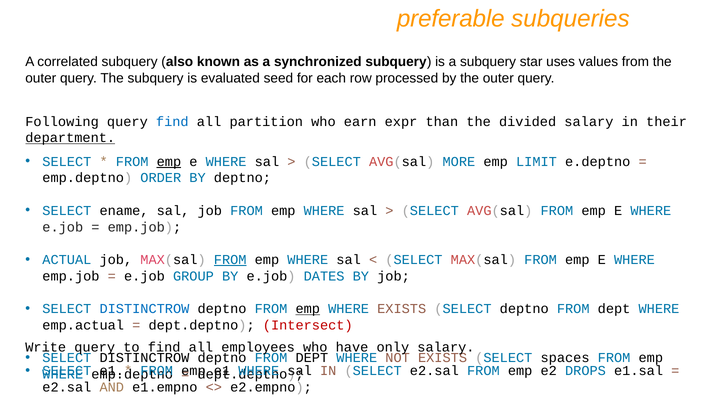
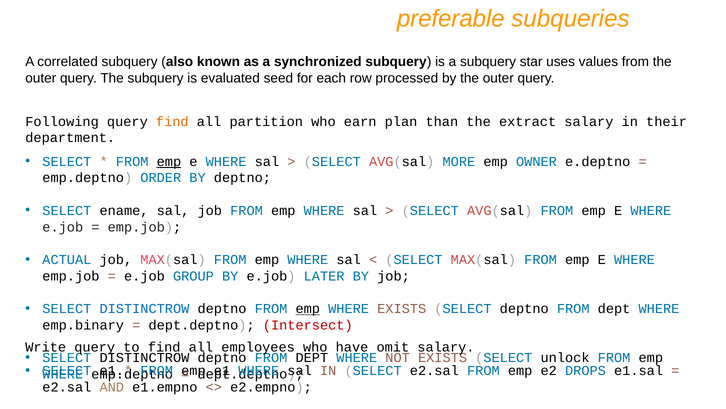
find at (172, 121) colour: blue -> orange
expr: expr -> plan
divided: divided -> extract
department underline: present -> none
LIMIT: LIMIT -> OWNER
FROM at (230, 259) underline: present -> none
DATES: DATES -> LATER
emp.actual: emp.actual -> emp.binary
only: only -> omit
spaces: spaces -> unlock
